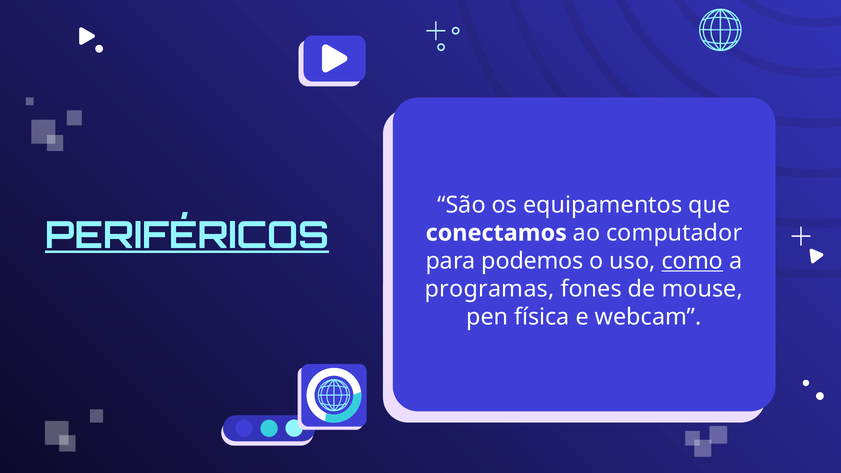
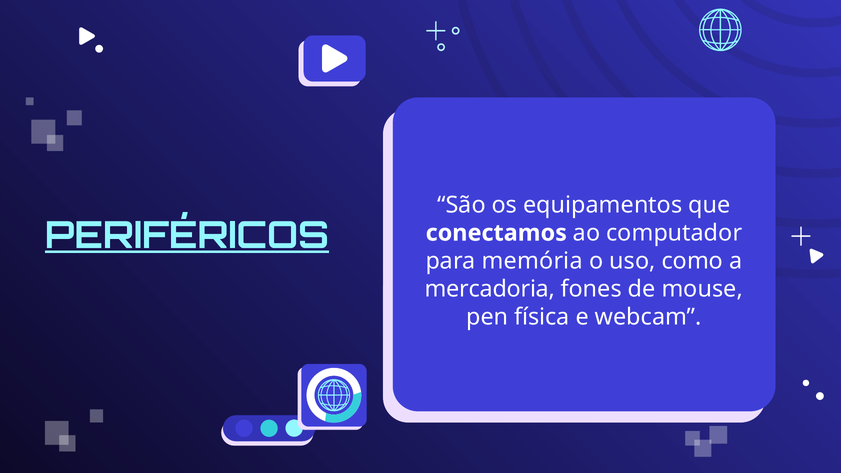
podemos: podemos -> memória
como underline: present -> none
programas: programas -> mercadoria
